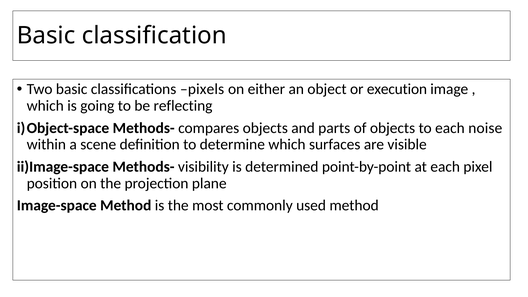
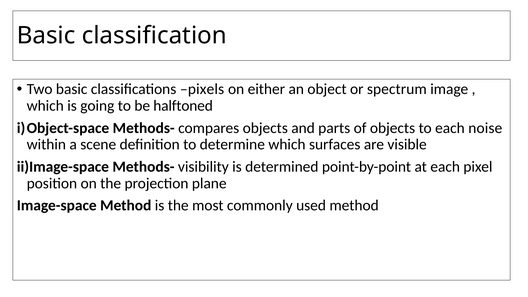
execution: execution -> spectrum
reflecting: reflecting -> halftoned
